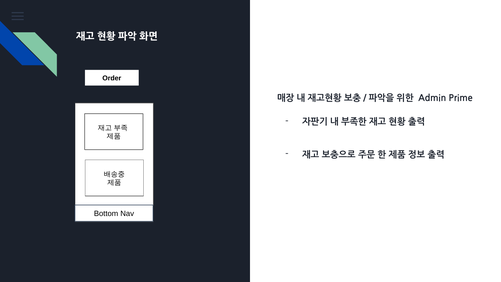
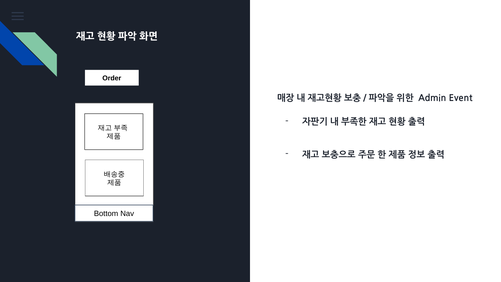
Prime: Prime -> Event
